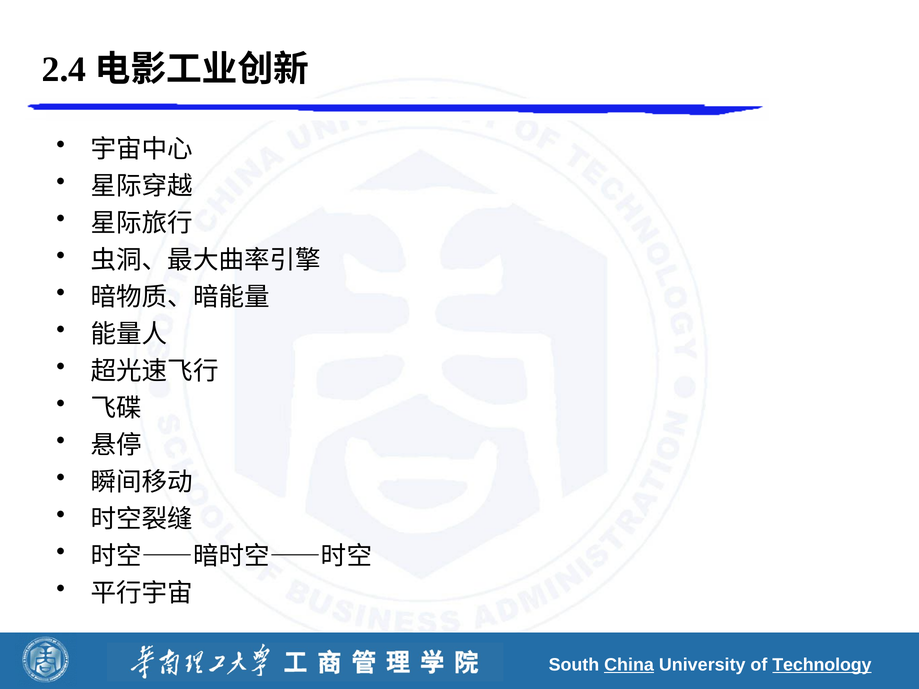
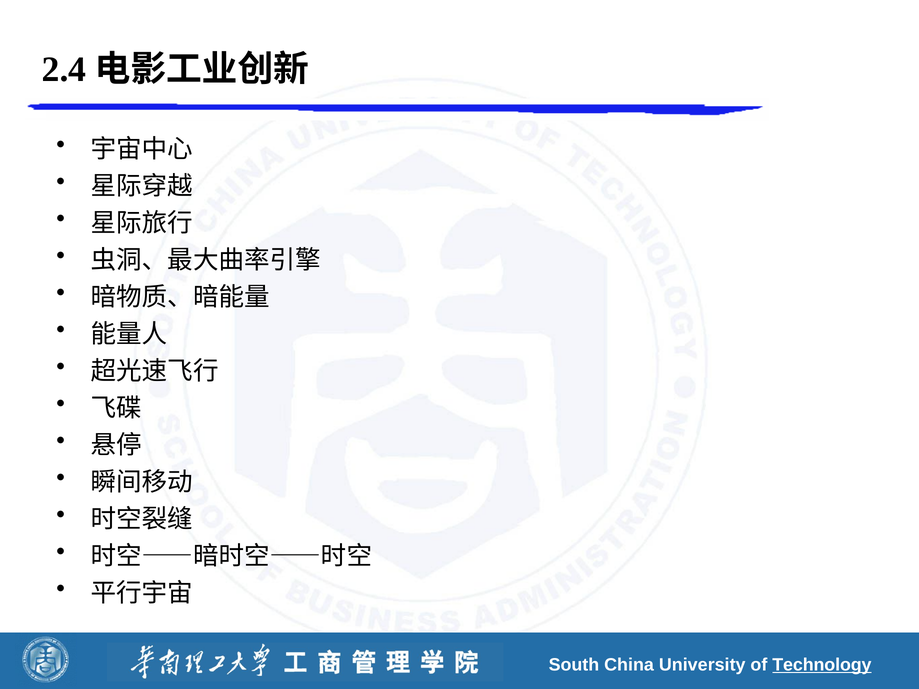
China underline: present -> none
